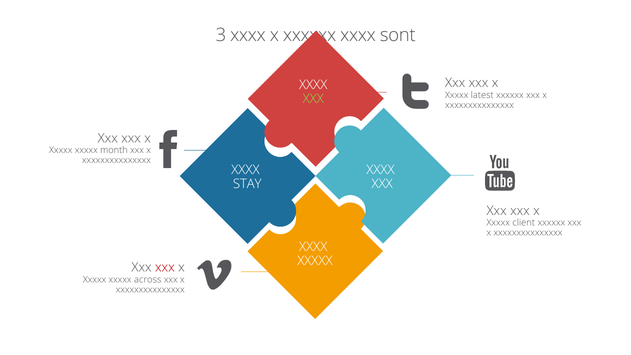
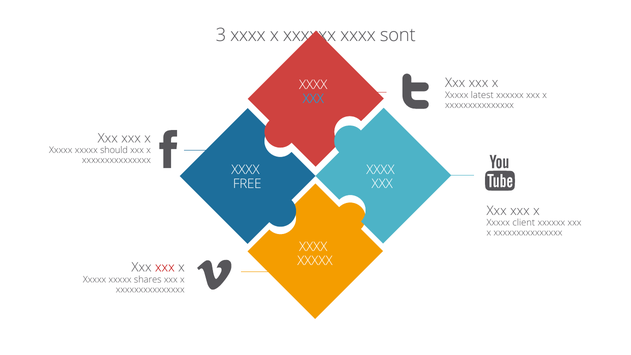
XXX at (313, 99) colour: light green -> light blue
month: month -> should
STAY: STAY -> FREE
across: across -> shares
